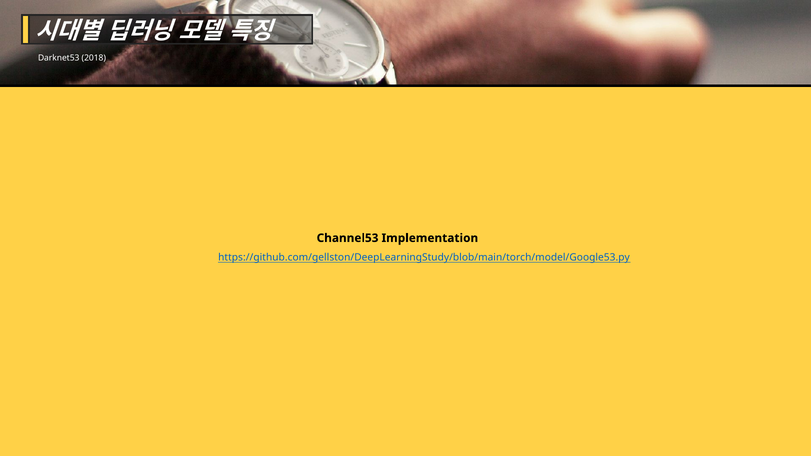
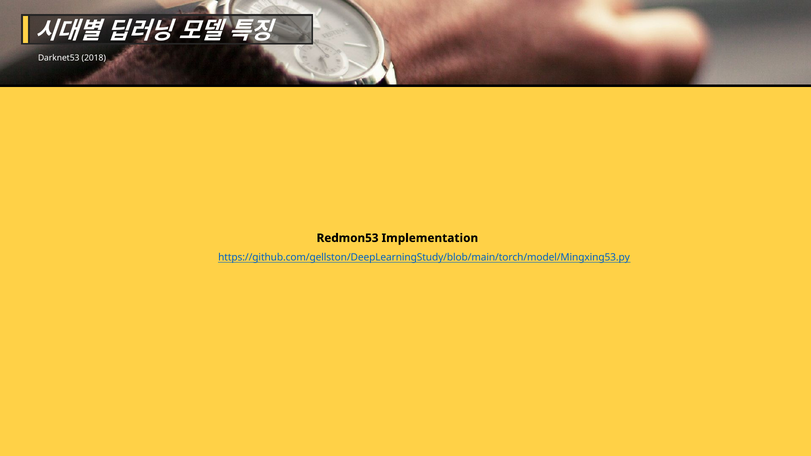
Channel53: Channel53 -> Redmon53
https://github.com/gellston/DeepLearningStudy/blob/main/torch/model/Google53.py: https://github.com/gellston/DeepLearningStudy/blob/main/torch/model/Google53.py -> https://github.com/gellston/DeepLearningStudy/blob/main/torch/model/Mingxing53.py
